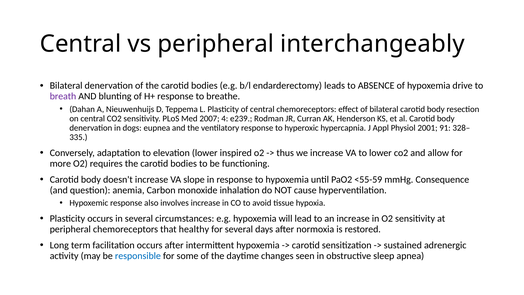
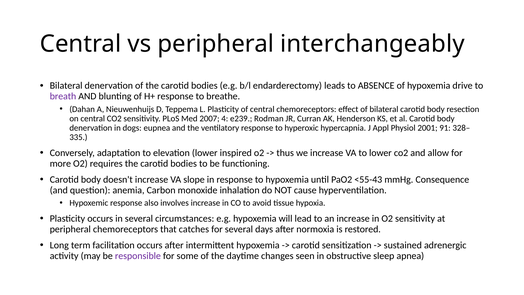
<55-59: <55-59 -> <55-43
healthy: healthy -> catches
responsible colour: blue -> purple
